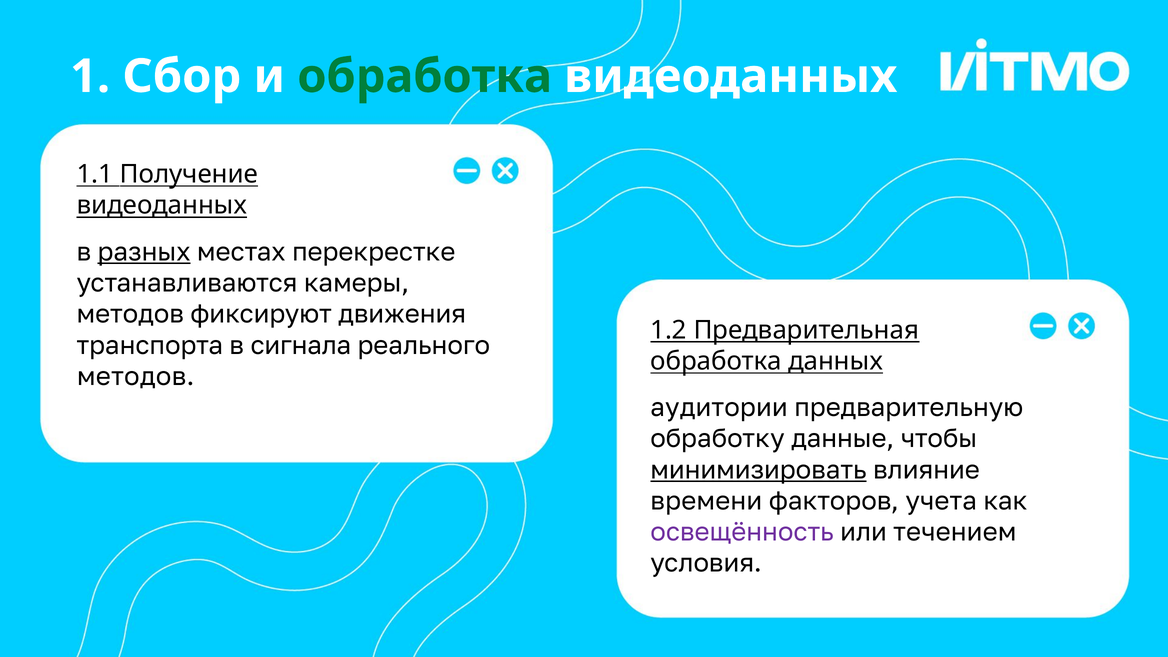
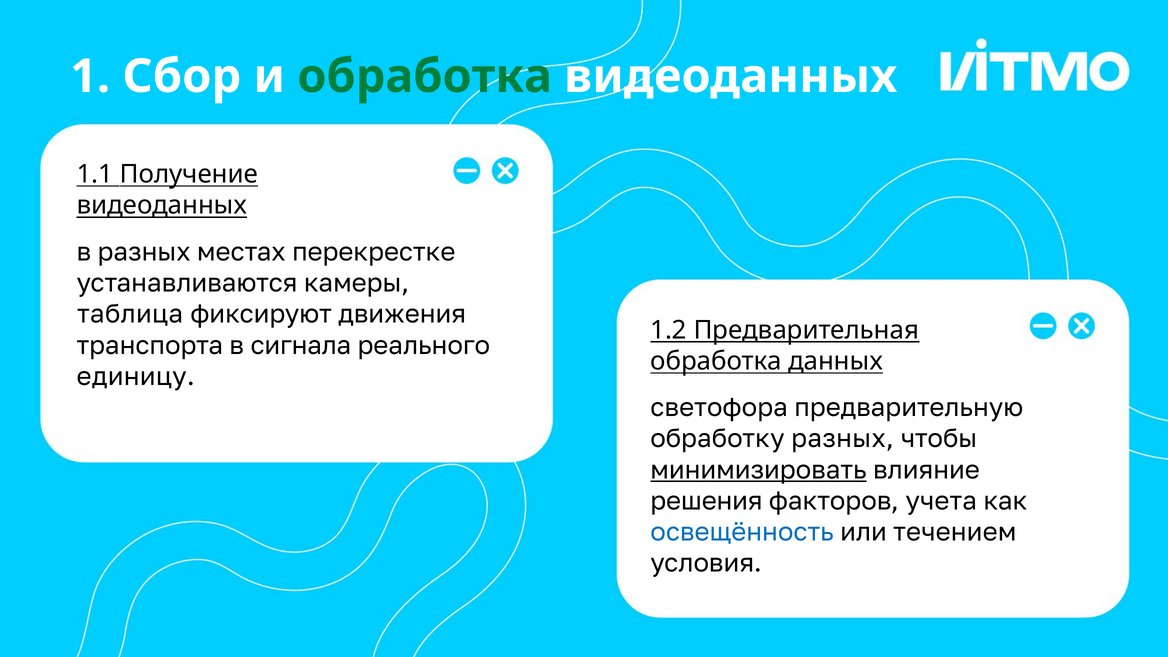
разных at (144, 252) underline: present -> none
методов at (130, 314): методов -> таблица
методов at (136, 377): методов -> единицу
аудитории: аудитории -> светофора
обработку данные: данные -> разных
времени: времени -> решения
освещённость colour: purple -> blue
